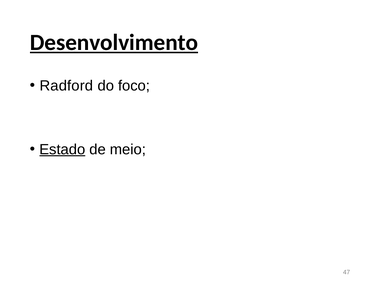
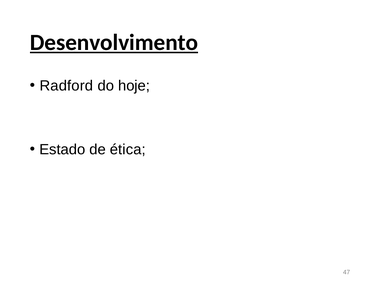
foco: foco -> hoje
Estado underline: present -> none
meio: meio -> ética
